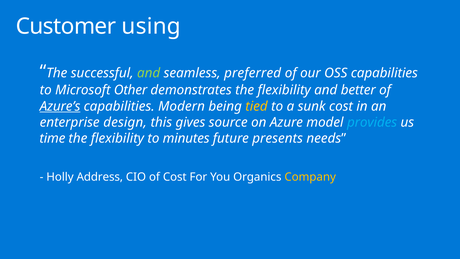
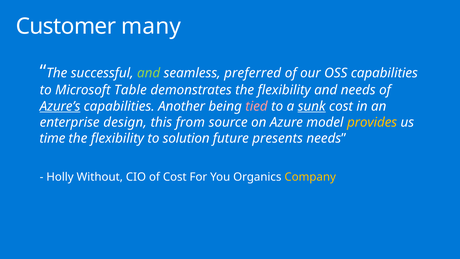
using: using -> many
Other: Other -> Table
and better: better -> needs
Modern: Modern -> Another
tied colour: yellow -> pink
sunk underline: none -> present
gives: gives -> from
provides colour: light blue -> yellow
minutes: minutes -> solution
Address: Address -> Without
